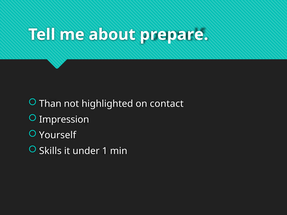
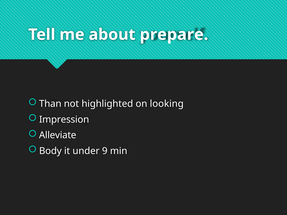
contact: contact -> looking
Yourself: Yourself -> Alleviate
Skills: Skills -> Body
1: 1 -> 9
